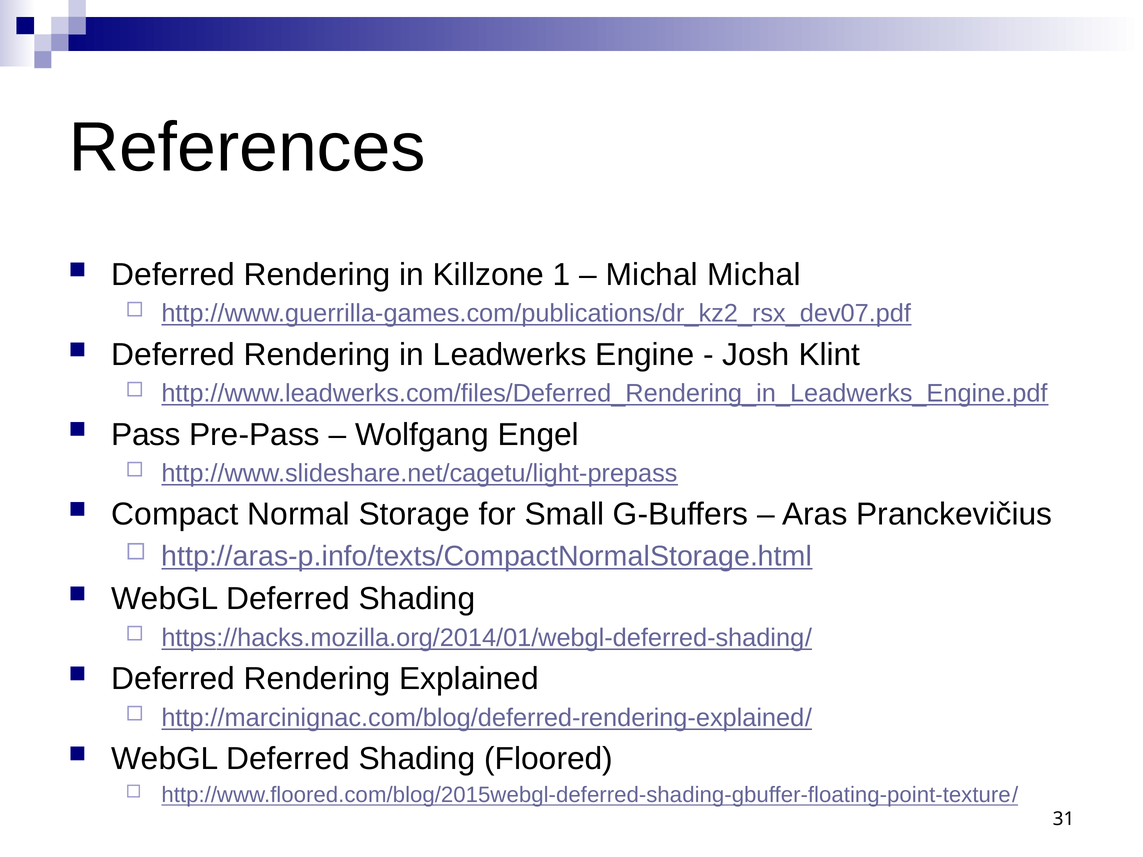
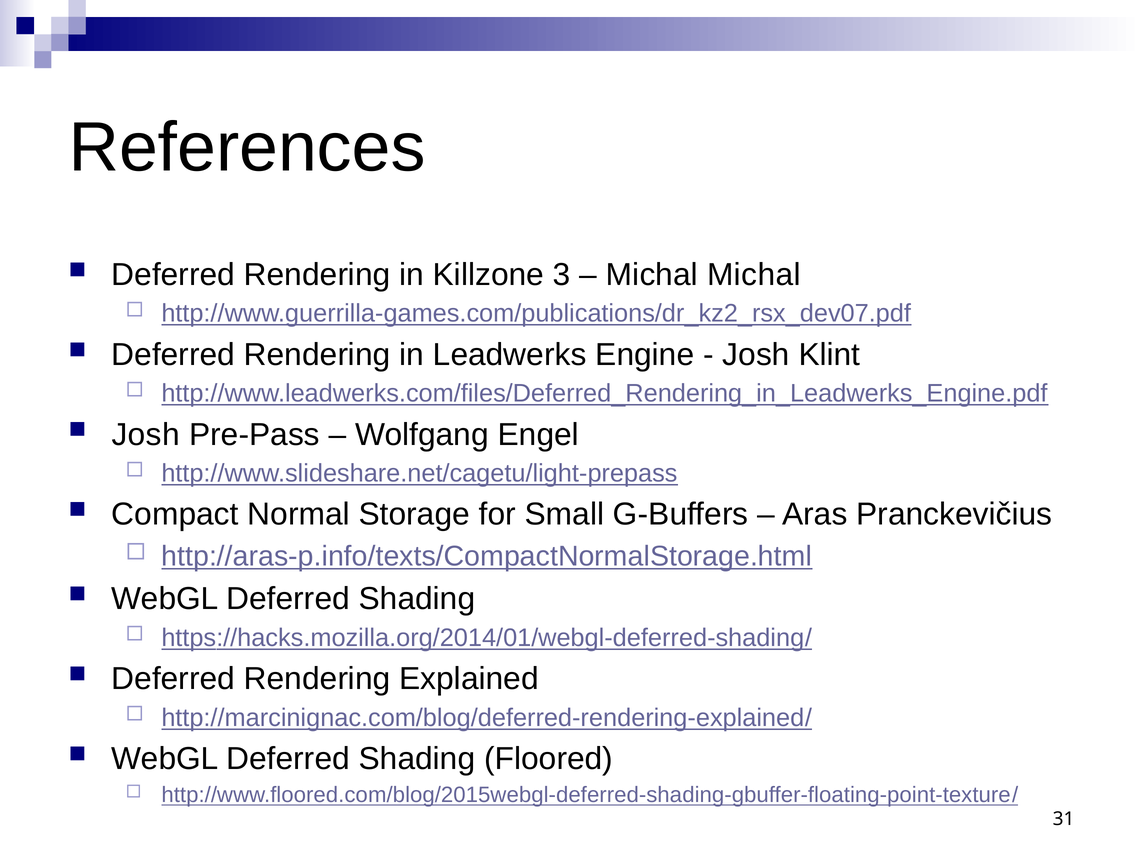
1: 1 -> 3
Pass at (146, 435): Pass -> Josh
